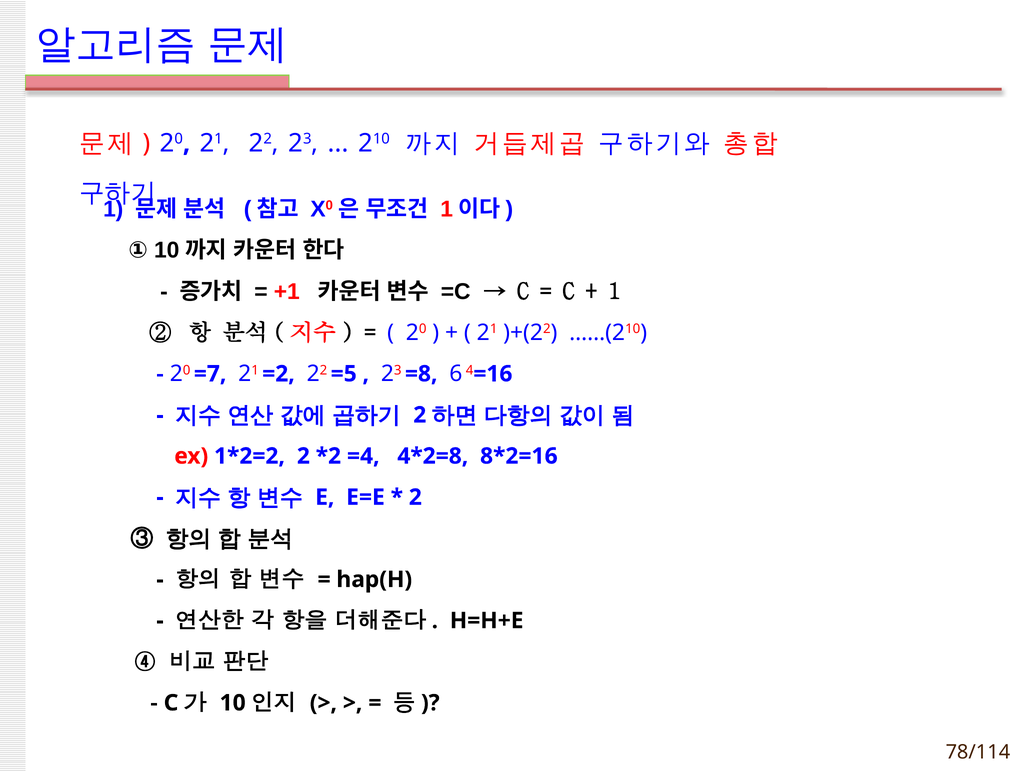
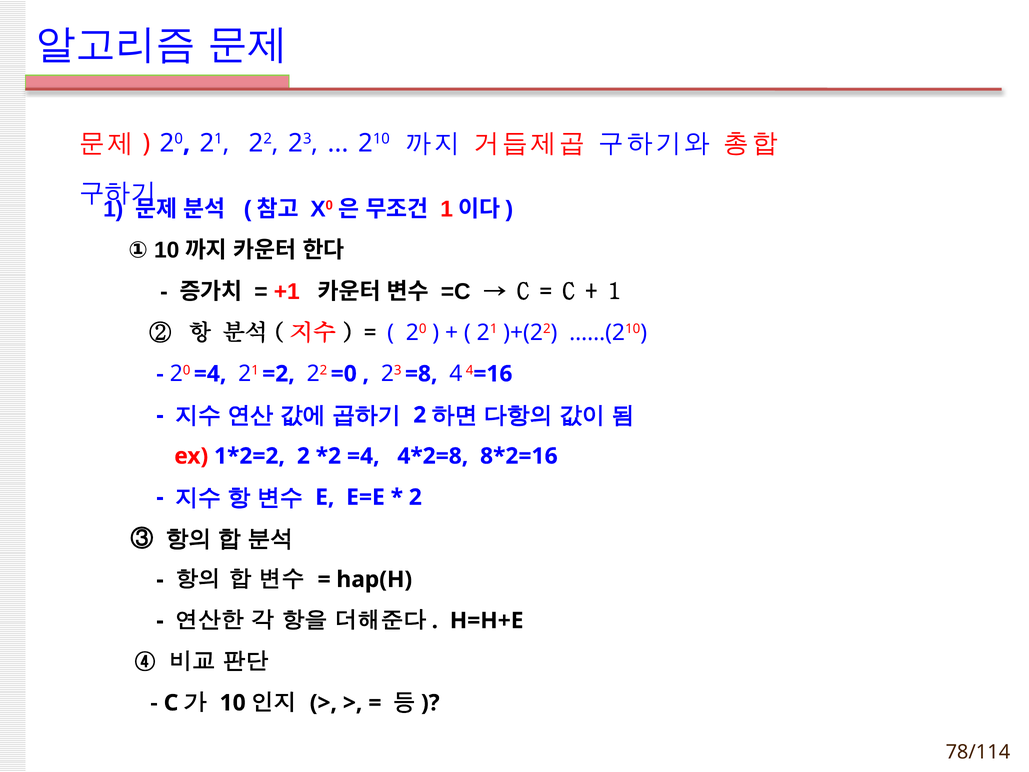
20 =7: =7 -> =4
=5: =5 -> =0
=8 6: 6 -> 4
